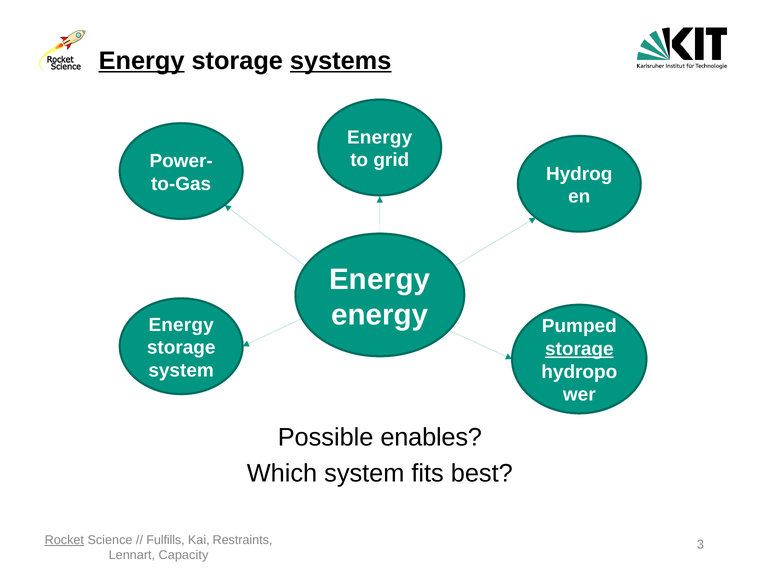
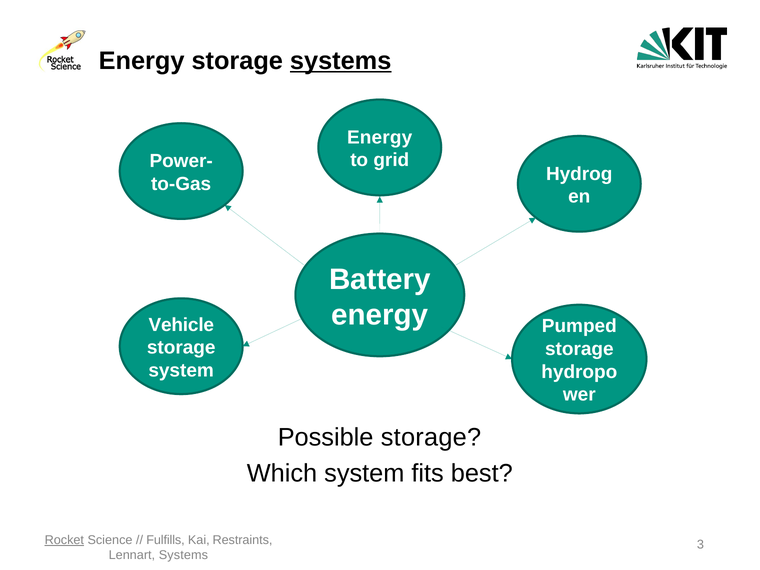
Energy at (142, 61) underline: present -> none
Energy at (380, 279): Energy -> Battery
Energy at (181, 325): Energy -> Vehicle
storage at (579, 349) underline: present -> none
Possible enables: enables -> storage
Lennart Capacity: Capacity -> Systems
